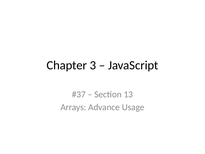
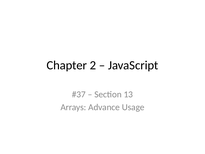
3: 3 -> 2
